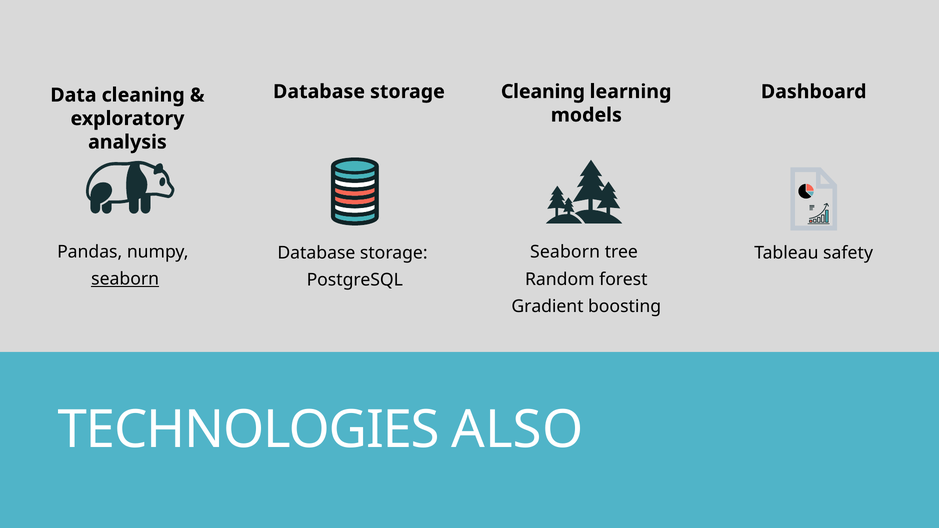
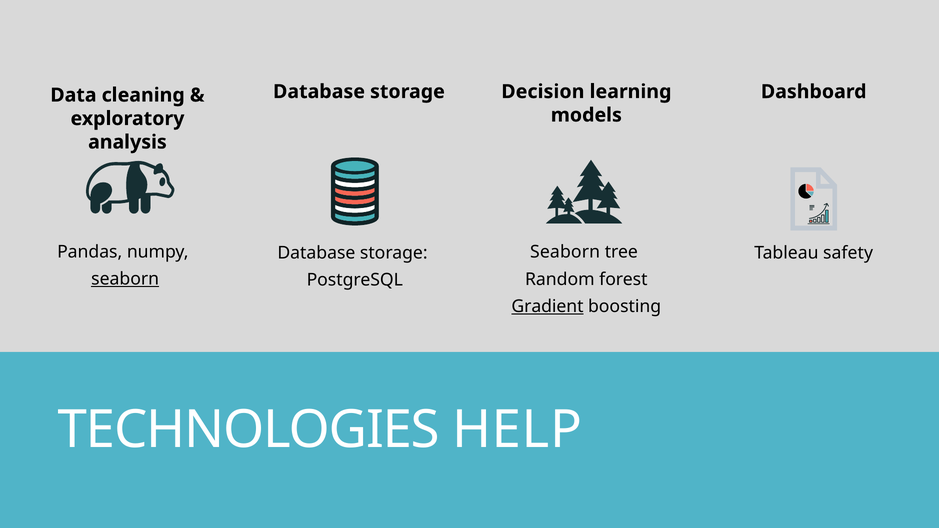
storage Cleaning: Cleaning -> Decision
Gradient underline: none -> present
ALSO: ALSO -> HELP
